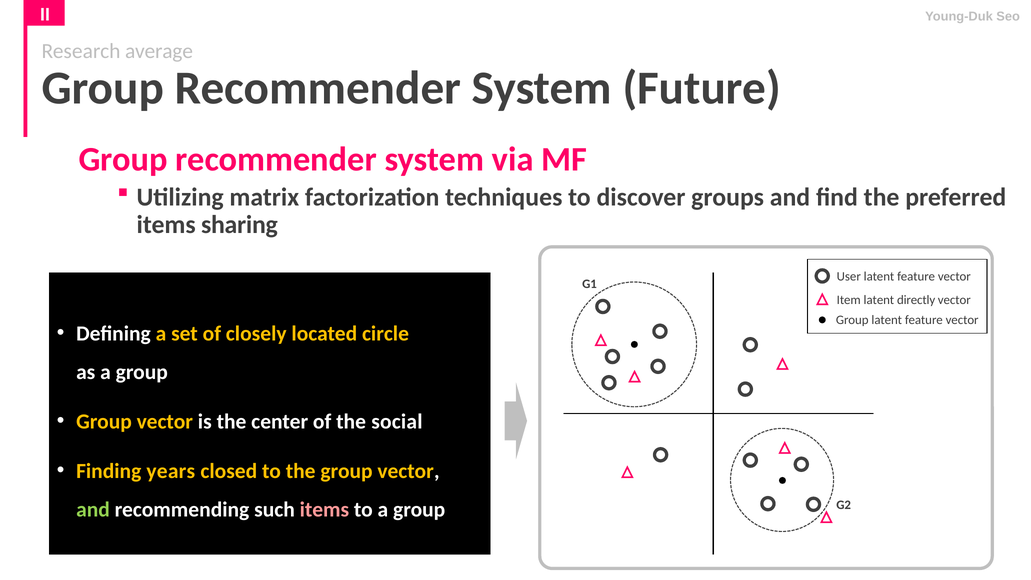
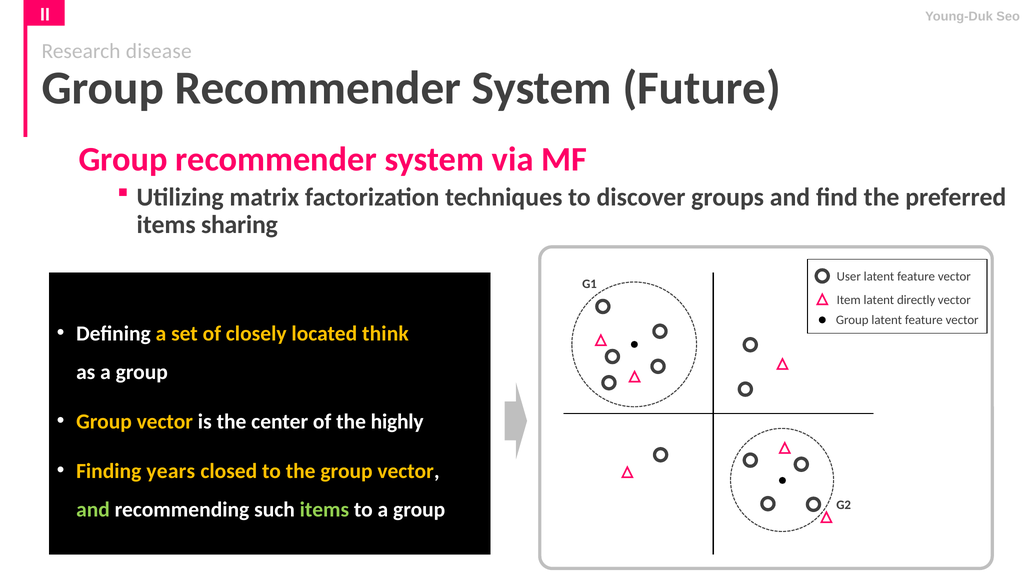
average: average -> disease
circle: circle -> think
social: social -> highly
items at (324, 510) colour: pink -> light green
